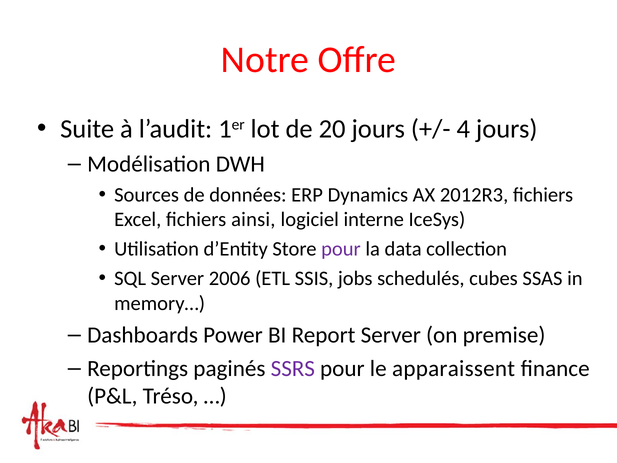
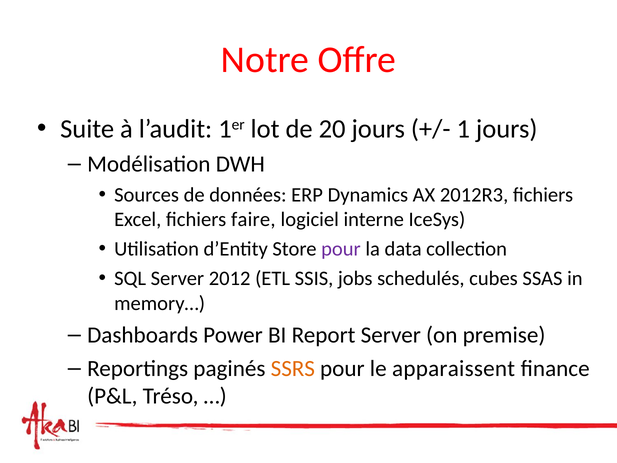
4: 4 -> 1
ainsi: ainsi -> faire
2006: 2006 -> 2012
SSRS colour: purple -> orange
